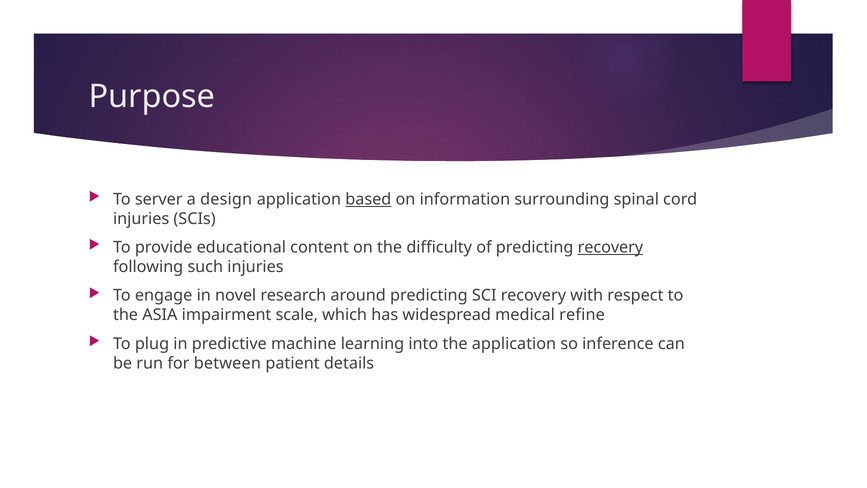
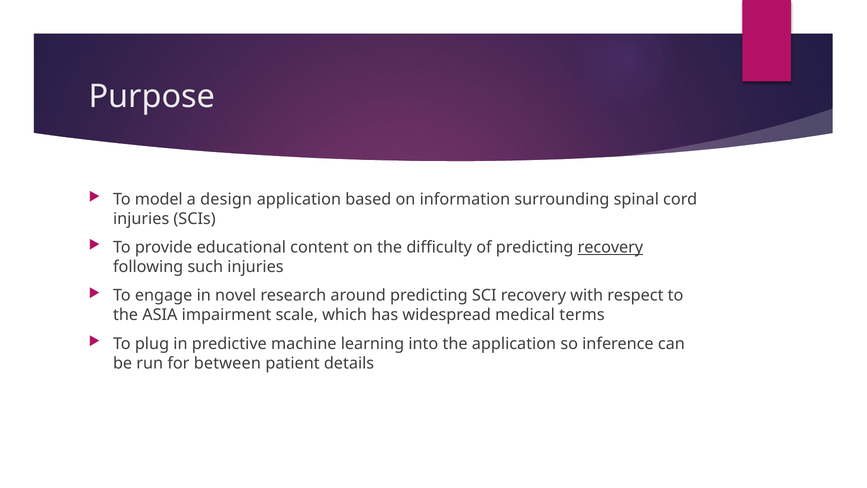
server: server -> model
based underline: present -> none
refine: refine -> terms
